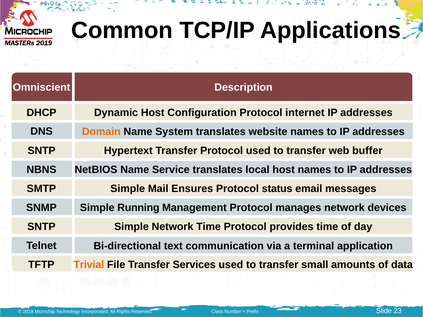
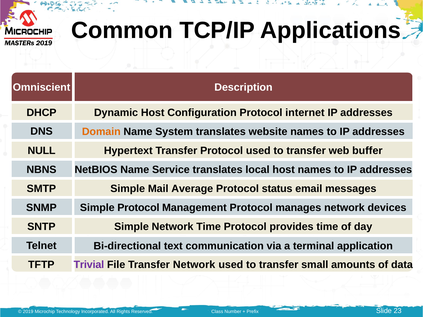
SNTP at (42, 151): SNTP -> NULL
Ensures: Ensures -> Average
Simple Running: Running -> Protocol
Trivial colour: orange -> purple
Transfer Services: Services -> Network
